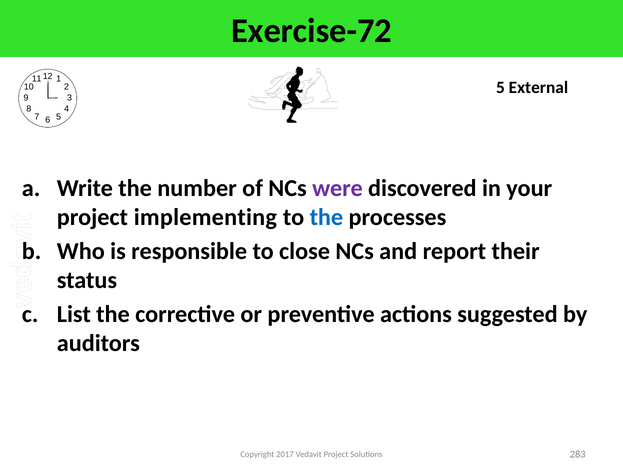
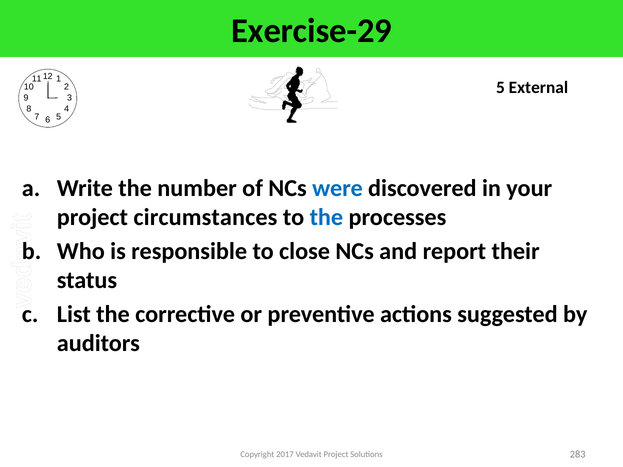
Exercise-72: Exercise-72 -> Exercise-29
were colour: purple -> blue
implementing: implementing -> circumstances
